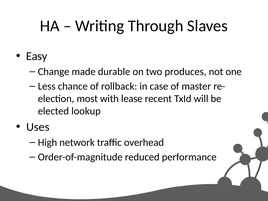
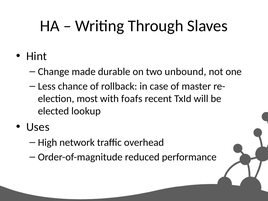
Easy: Easy -> Hint
produces: produces -> unbound
lease: lease -> foafs
